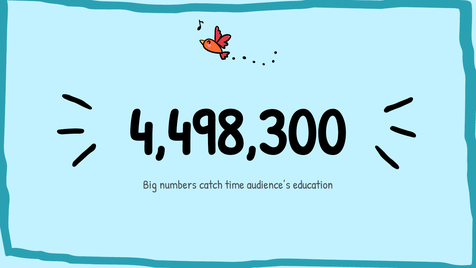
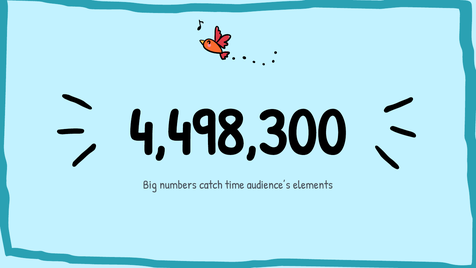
education: education -> elements
